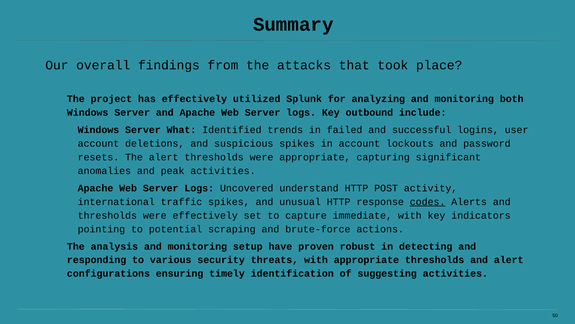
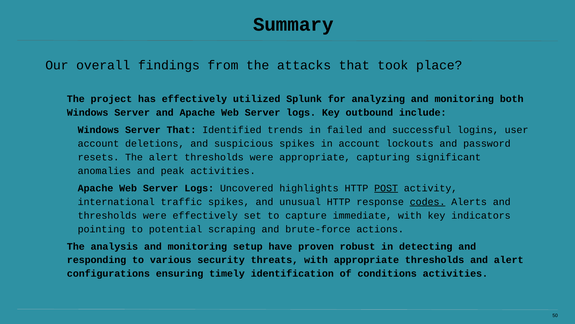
Server What: What -> That
understand: understand -> highlights
POST underline: none -> present
suggesting: suggesting -> conditions
